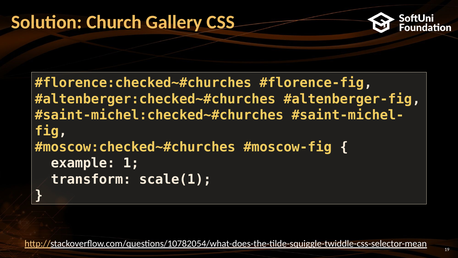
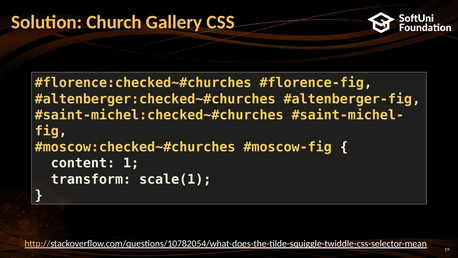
example: example -> content
